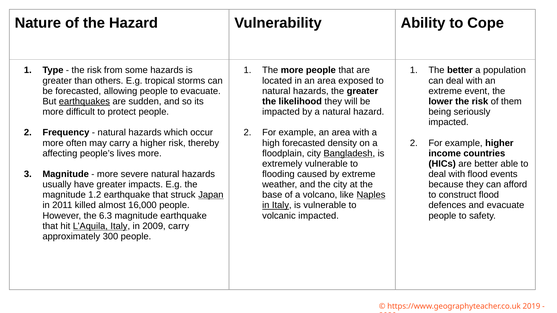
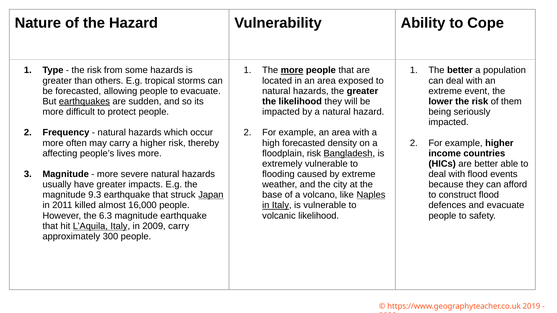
more at (292, 70) underline: none -> present
floodplain city: city -> risk
1.2: 1.2 -> 9.3
volcanic impacted: impacted -> likelihood
